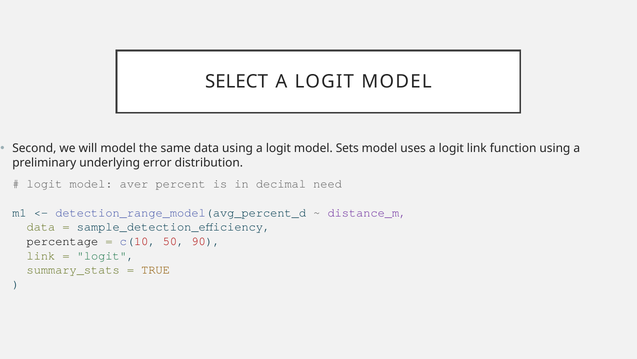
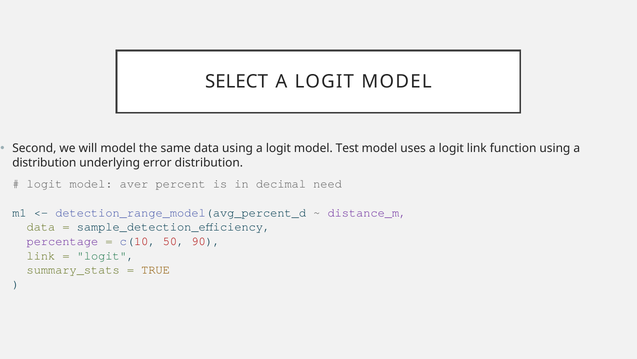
Sets: Sets -> Test
preliminary at (44, 163): preliminary -> distribution
percentage colour: black -> purple
